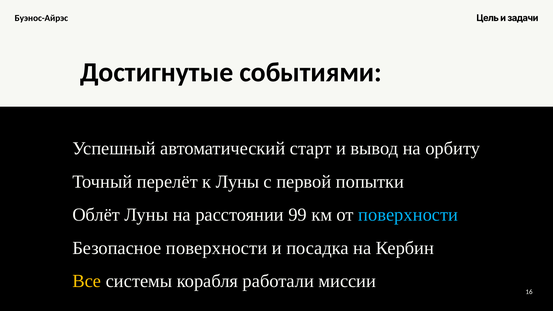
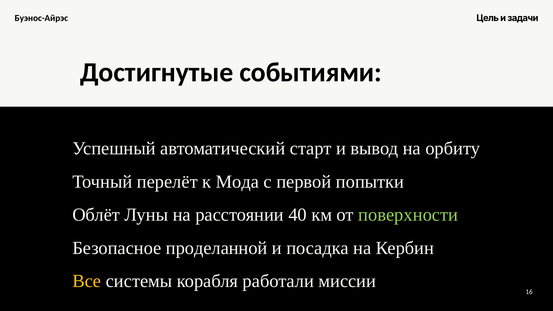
к Луны: Луны -> Мода
99: 99 -> 40
поверхности at (408, 215) colour: light blue -> light green
Безопасное поверхности: поверхности -> проделанной
